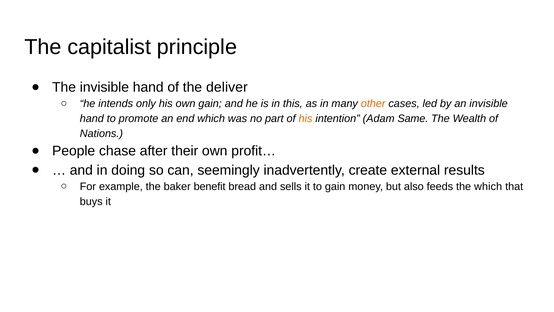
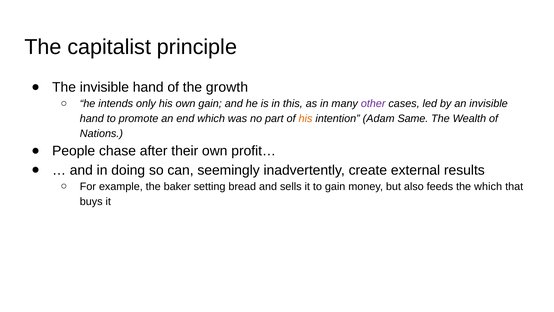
deliver: deliver -> growth
other colour: orange -> purple
benefit: benefit -> setting
